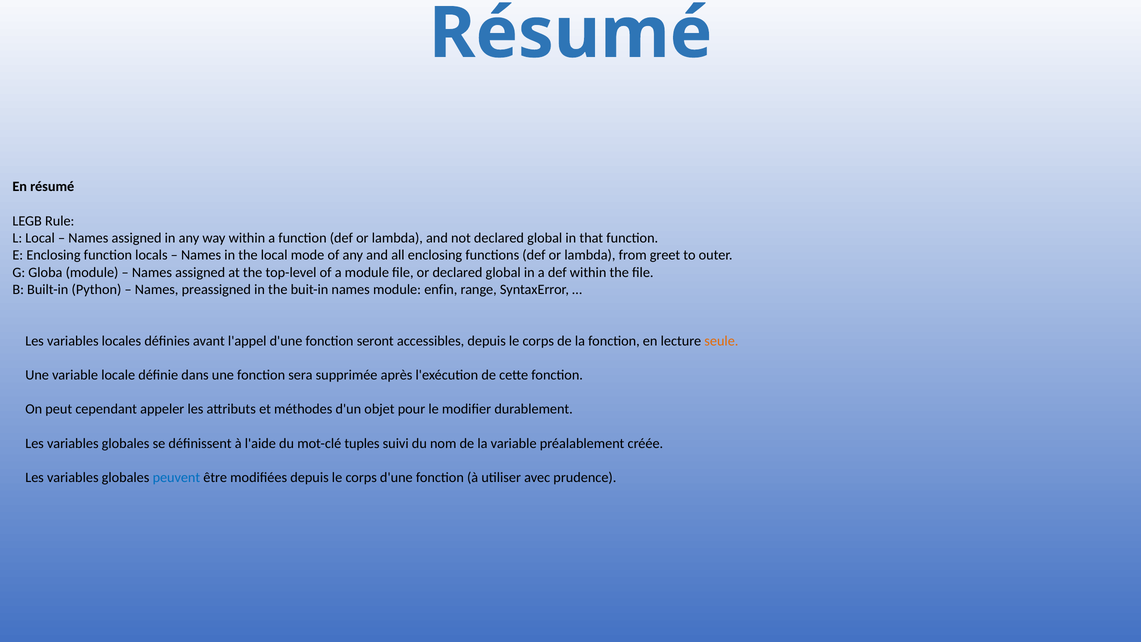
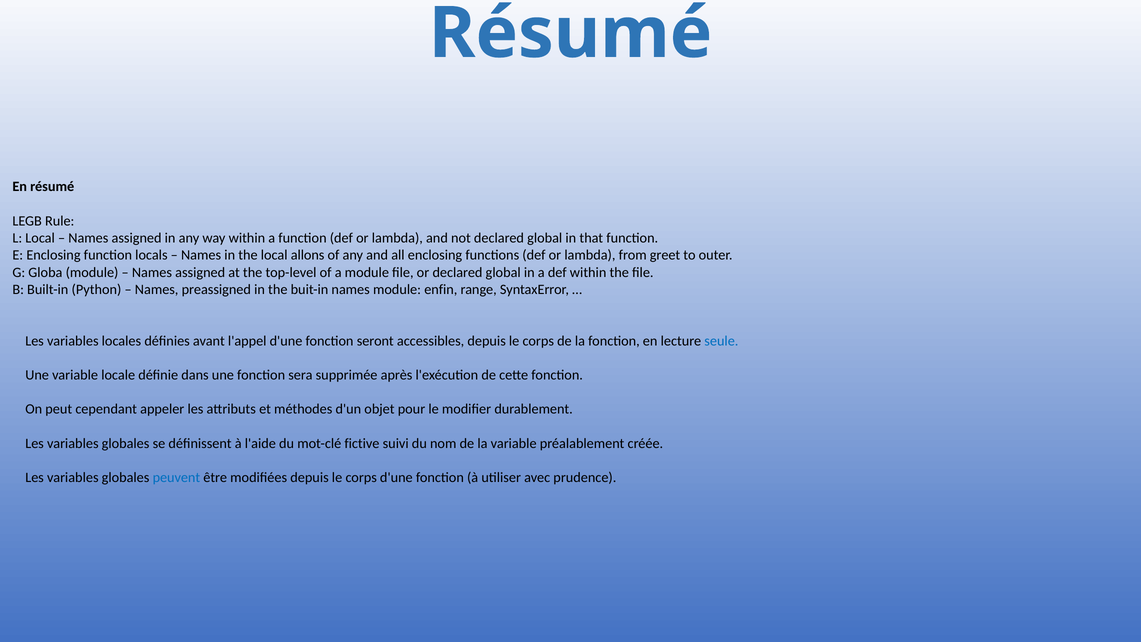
mode: mode -> allons
seule colour: orange -> blue
tuples: tuples -> fictive
